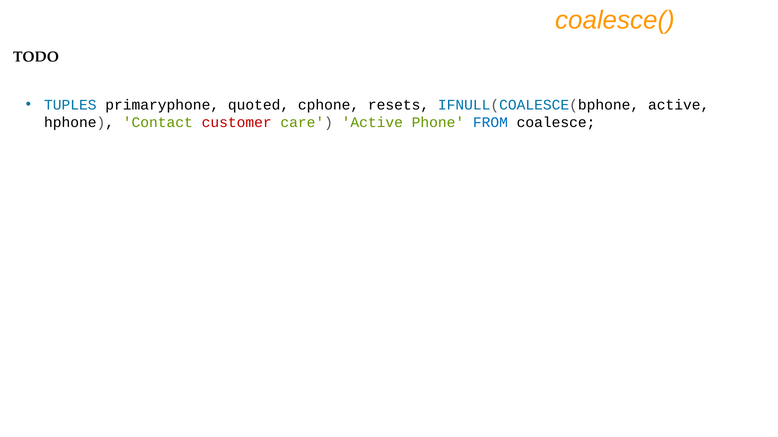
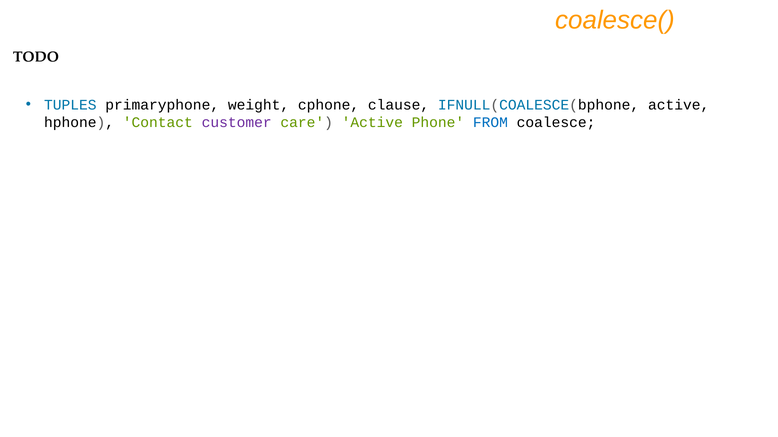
quoted: quoted -> weight
resets: resets -> clause
customer colour: red -> purple
